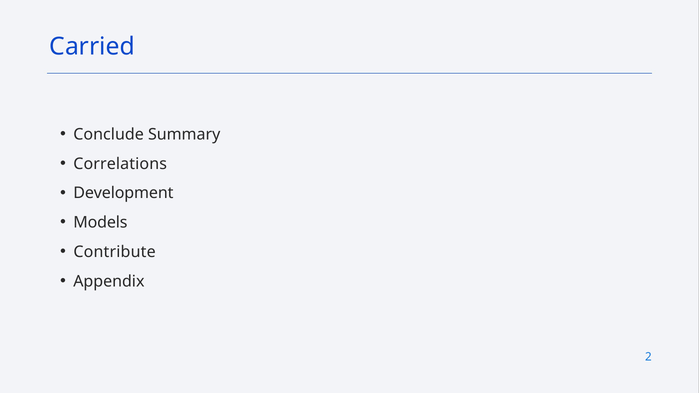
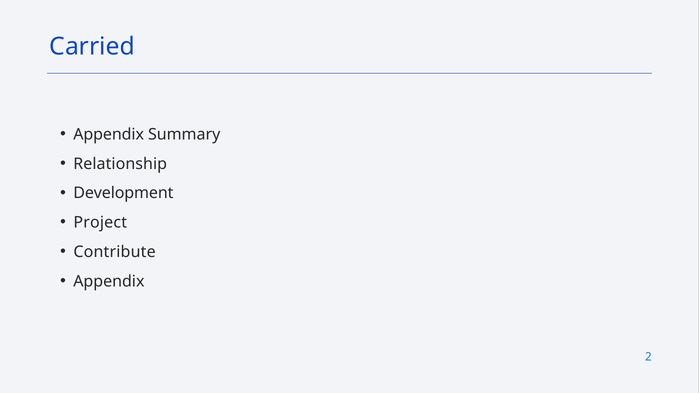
Conclude at (109, 134): Conclude -> Appendix
Correlations: Correlations -> Relationship
Models: Models -> Project
